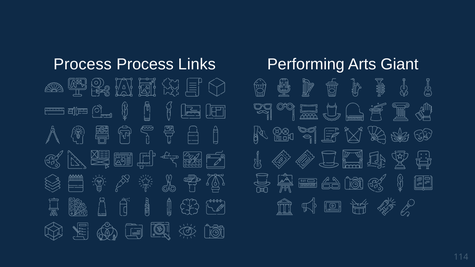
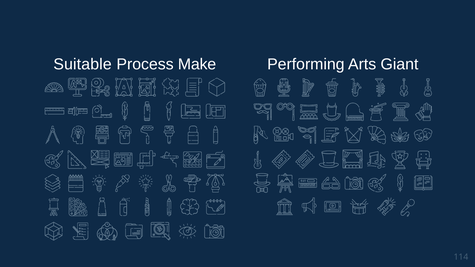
Process at (83, 64): Process -> Suitable
Links: Links -> Make
